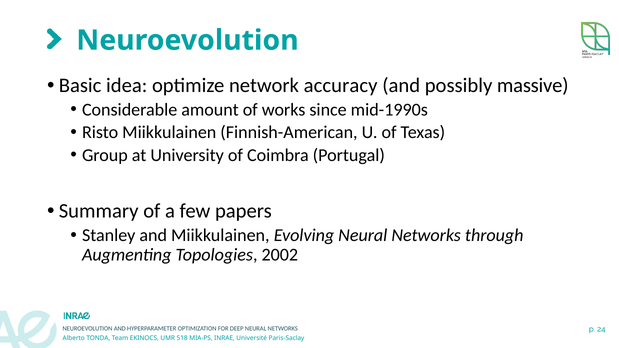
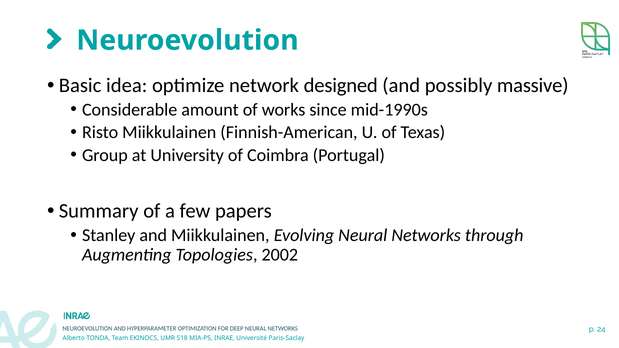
accuracy: accuracy -> designed
